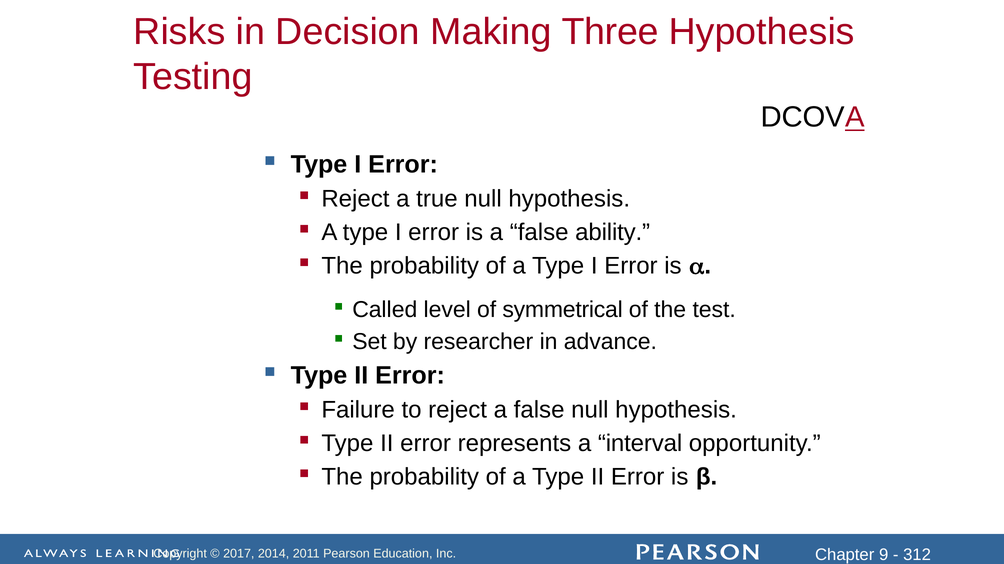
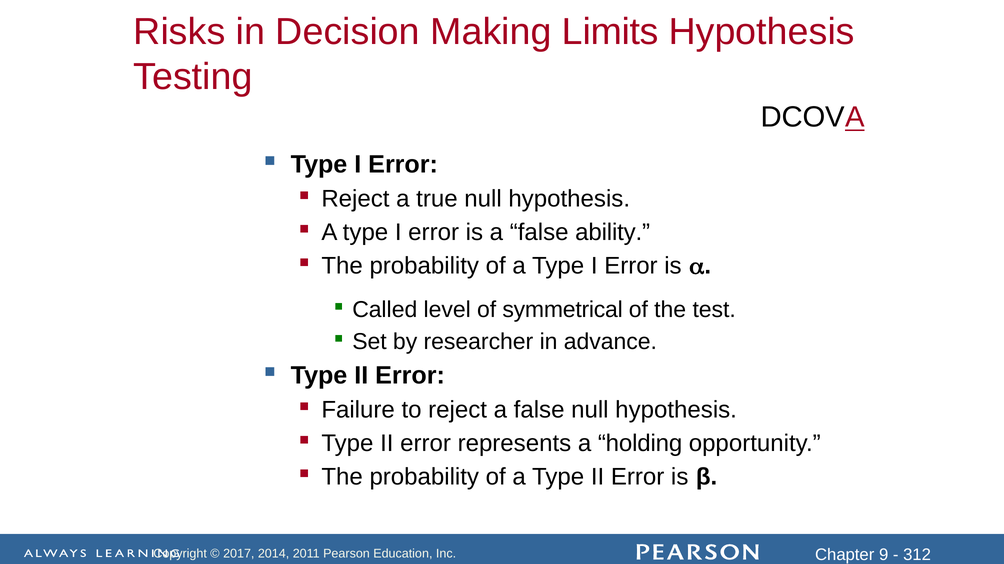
Three: Three -> Limits
interval: interval -> holding
